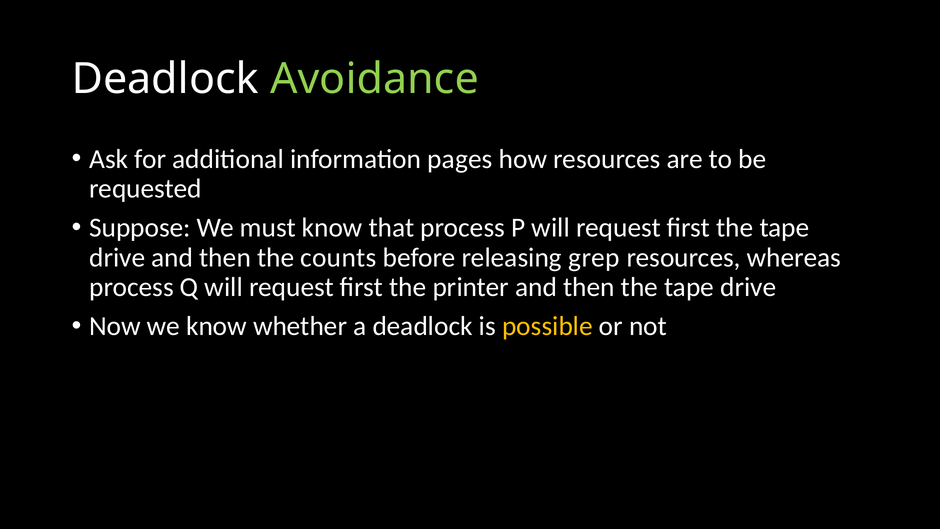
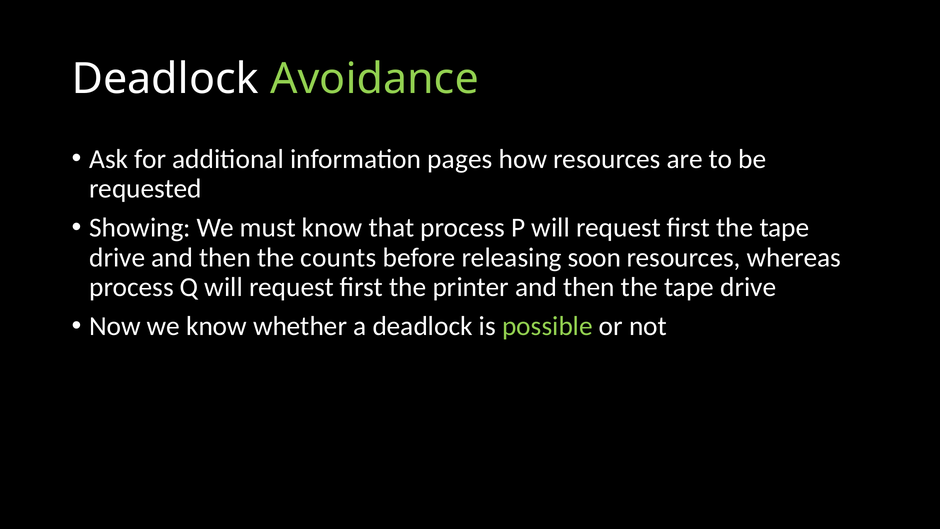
Suppose: Suppose -> Showing
grep: grep -> soon
possible colour: yellow -> light green
